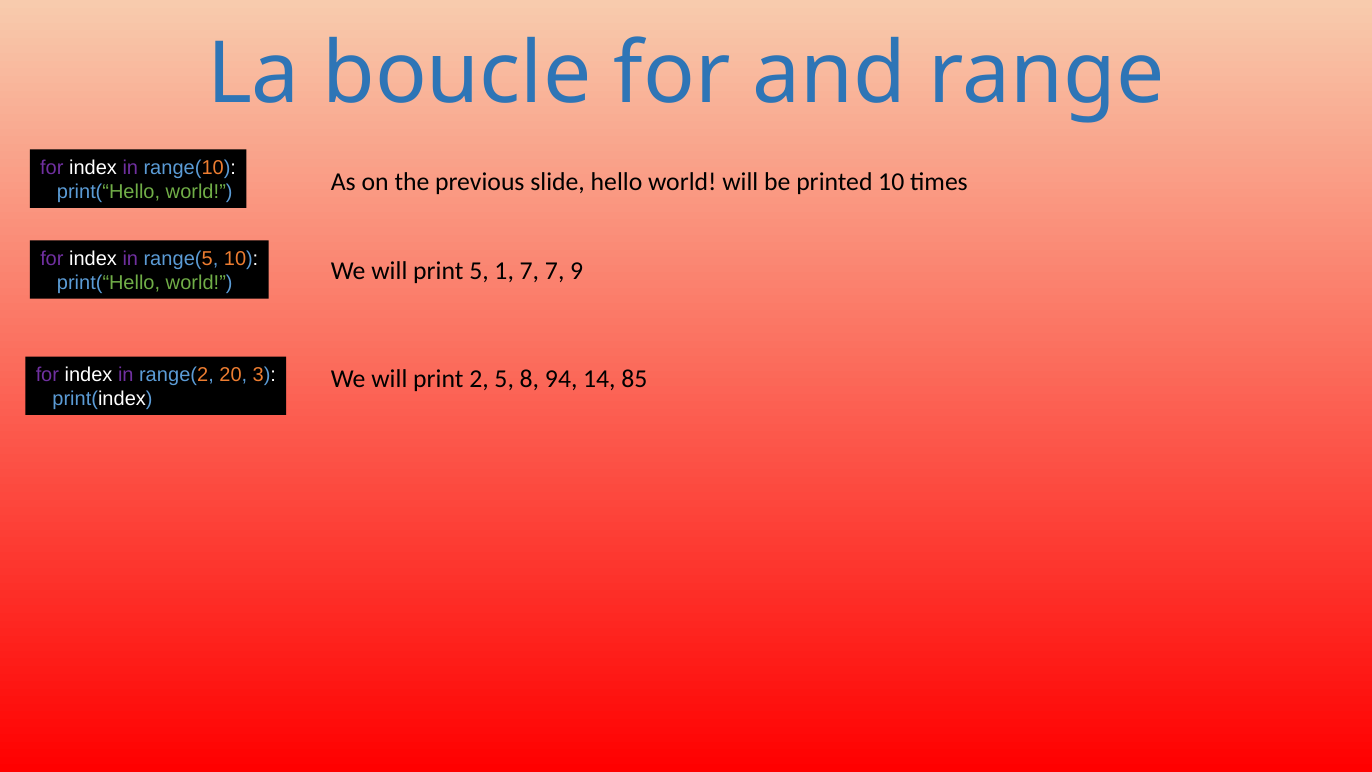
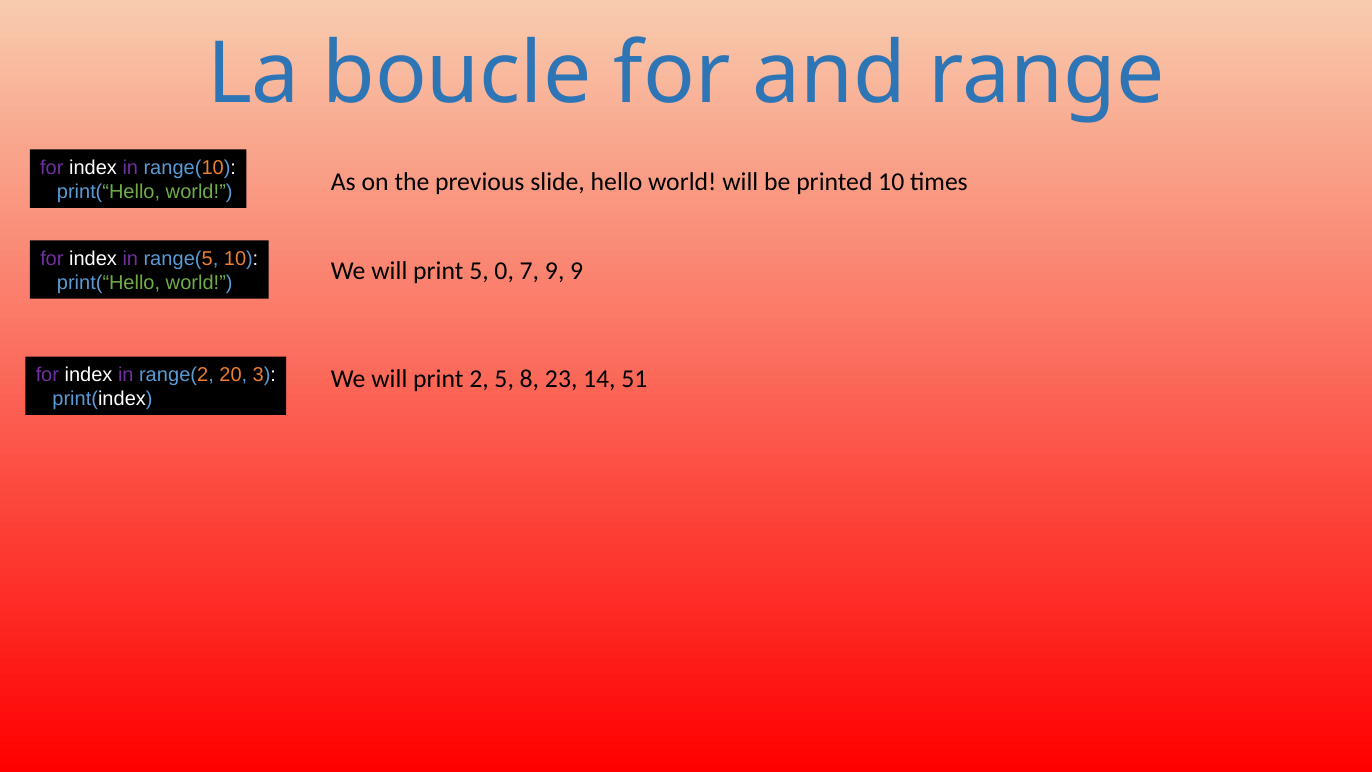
1: 1 -> 0
7 7: 7 -> 9
94: 94 -> 23
85: 85 -> 51
